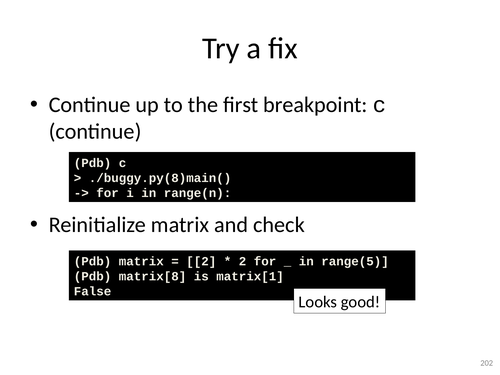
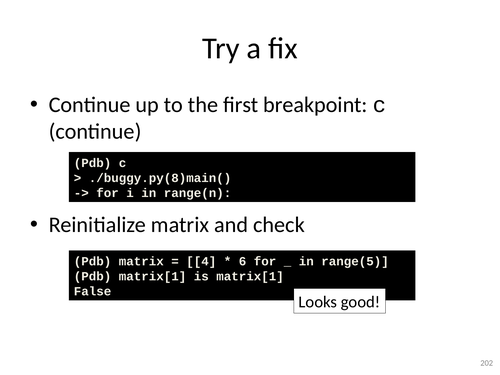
2 at (201, 261): 2 -> 4
2 at (243, 261): 2 -> 6
Pdb matrix[8: matrix[8 -> matrix[1
